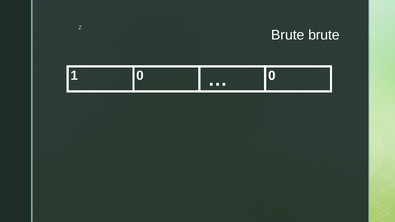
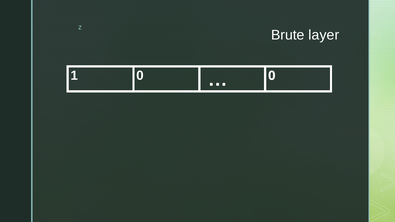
Brute brute: brute -> layer
